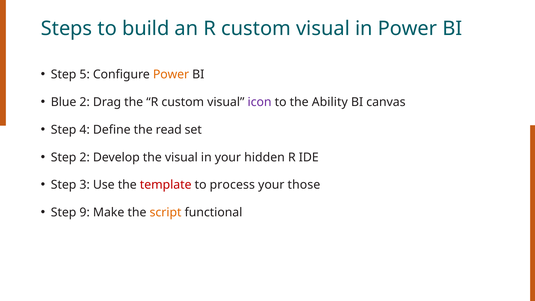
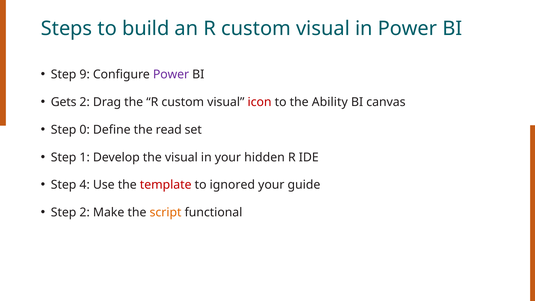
5: 5 -> 9
Power at (171, 74) colour: orange -> purple
Blue: Blue -> Gets
icon colour: purple -> red
4: 4 -> 0
Step 2: 2 -> 1
3: 3 -> 4
process: process -> ignored
those: those -> guide
Step 9: 9 -> 2
